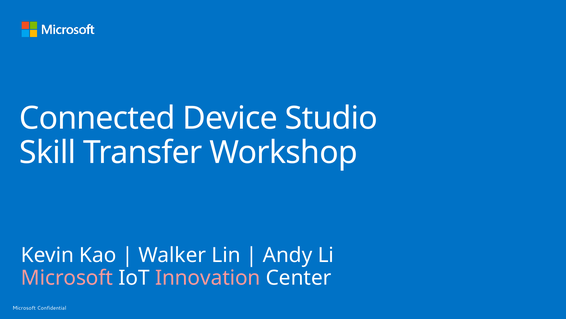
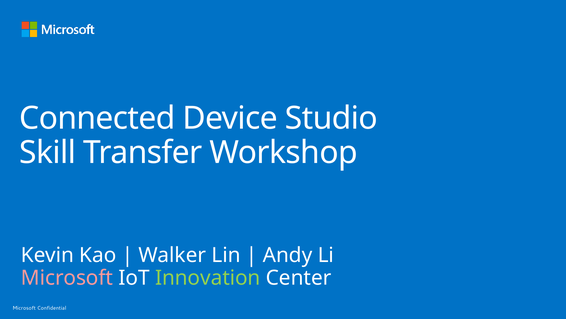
Innovation colour: pink -> light green
